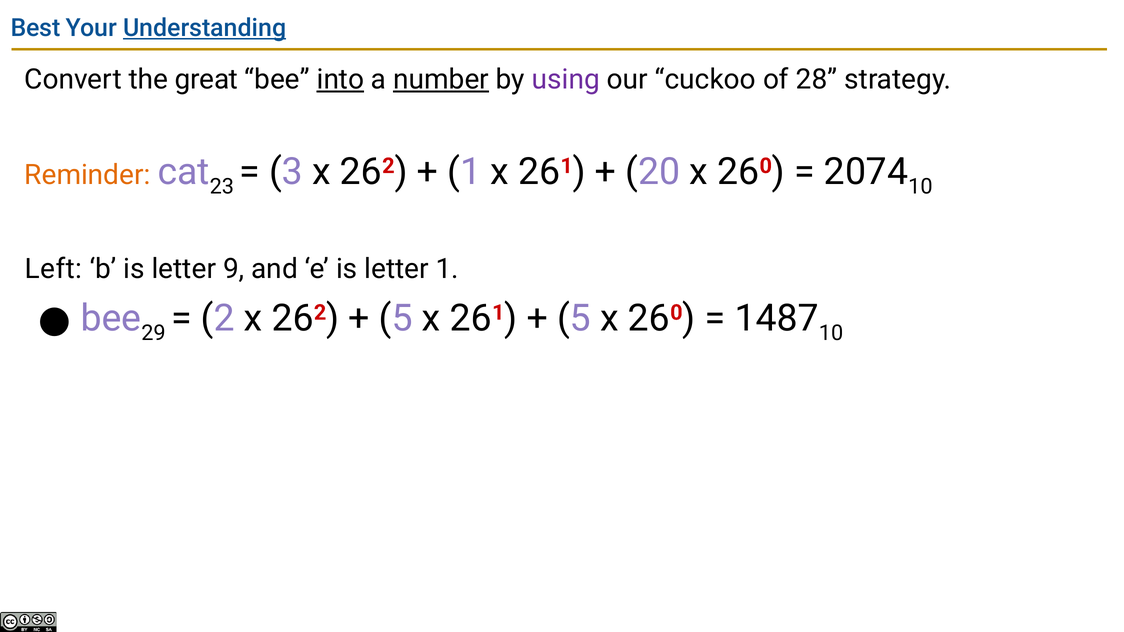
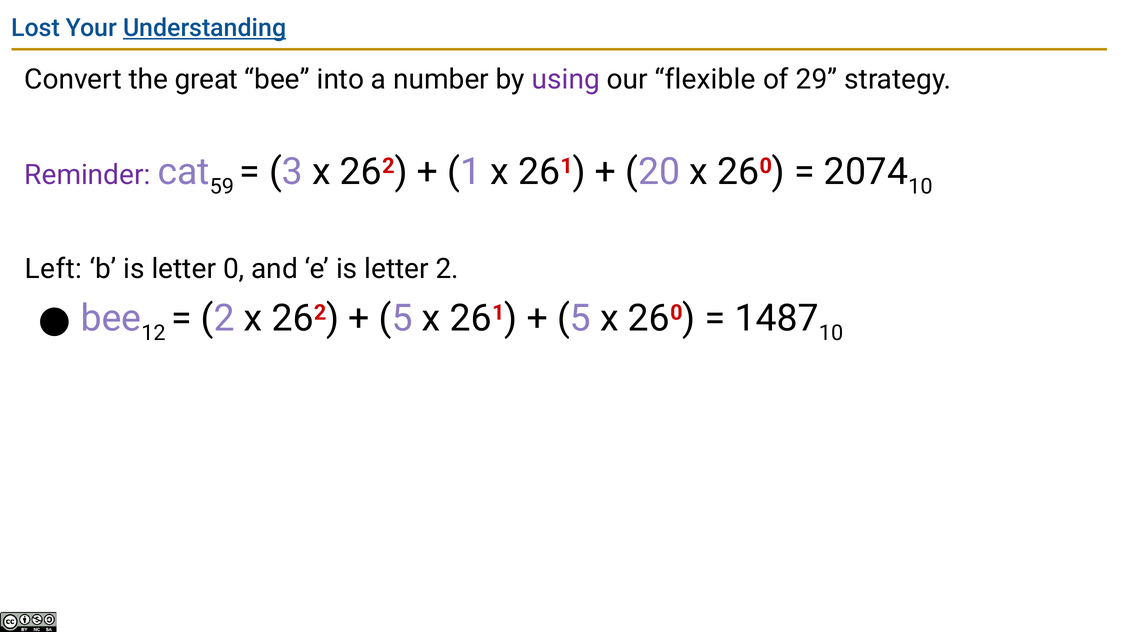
Best: Best -> Lost
into underline: present -> none
number underline: present -> none
cuckoo: cuckoo -> flexible
28: 28 -> 29
Reminder colour: orange -> purple
23: 23 -> 59
9: 9 -> 0
letter 1: 1 -> 2
29: 29 -> 12
